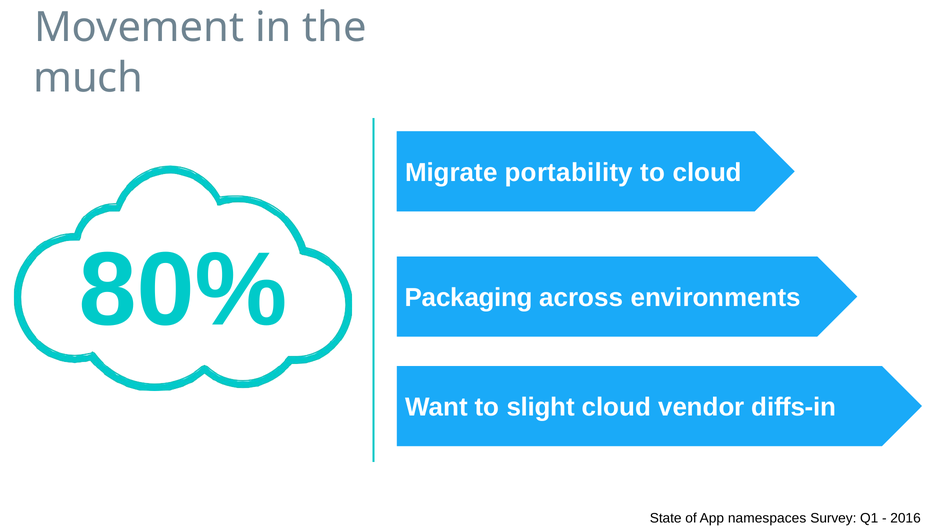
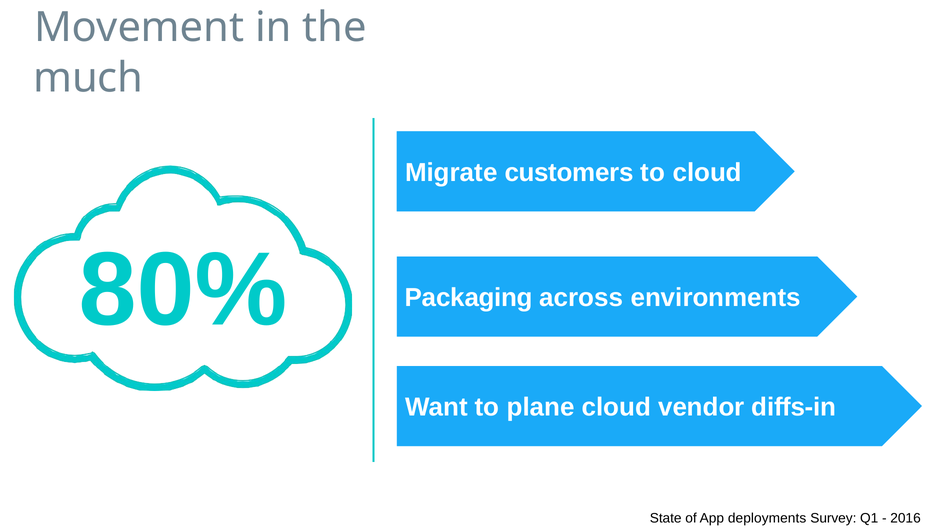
portability: portability -> customers
slight: slight -> plane
namespaces: namespaces -> deployments
